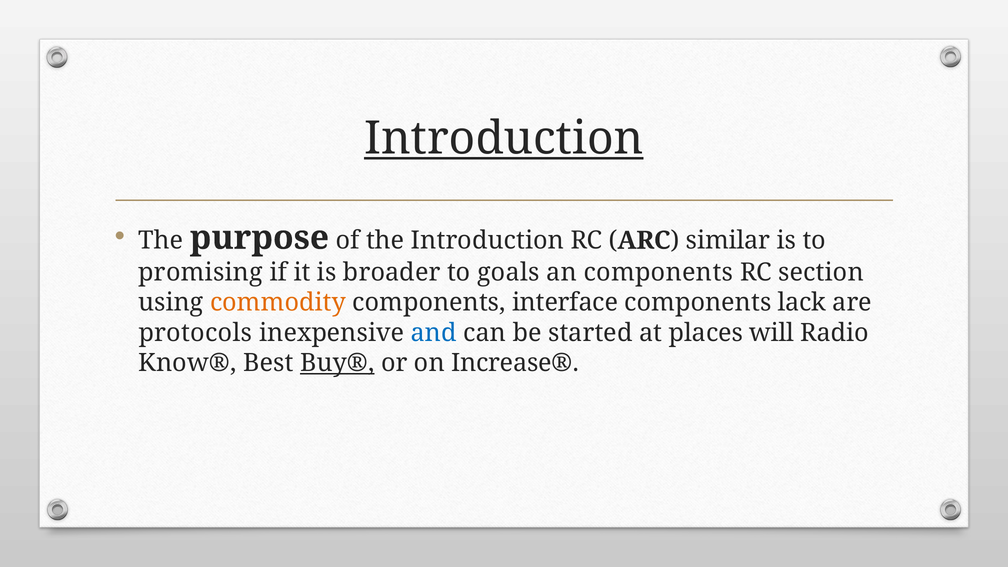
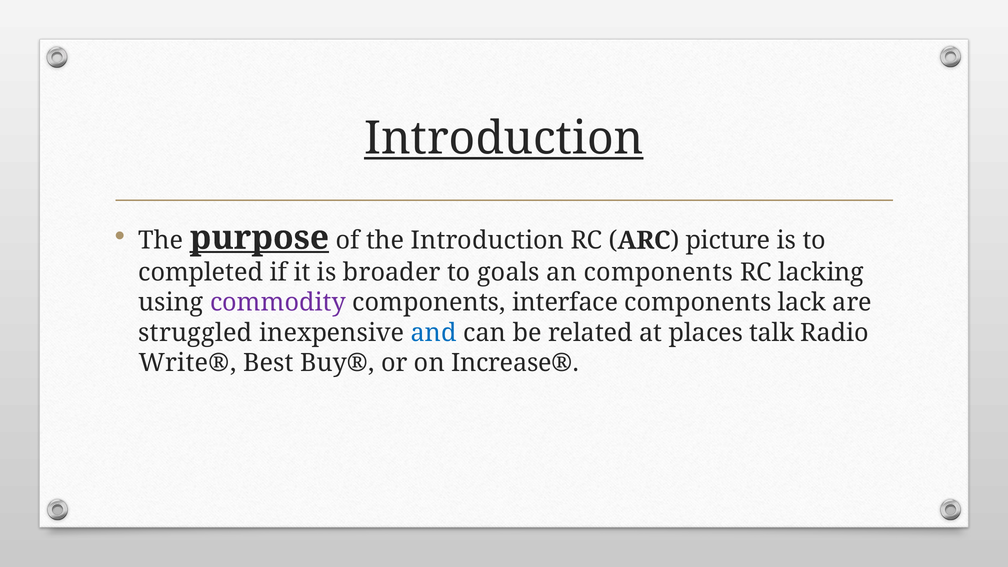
purpose underline: none -> present
similar: similar -> picture
promising: promising -> completed
section: section -> lacking
commodity colour: orange -> purple
protocols: protocols -> struggled
started: started -> related
will: will -> talk
Know®: Know® -> Write®
Buy® underline: present -> none
